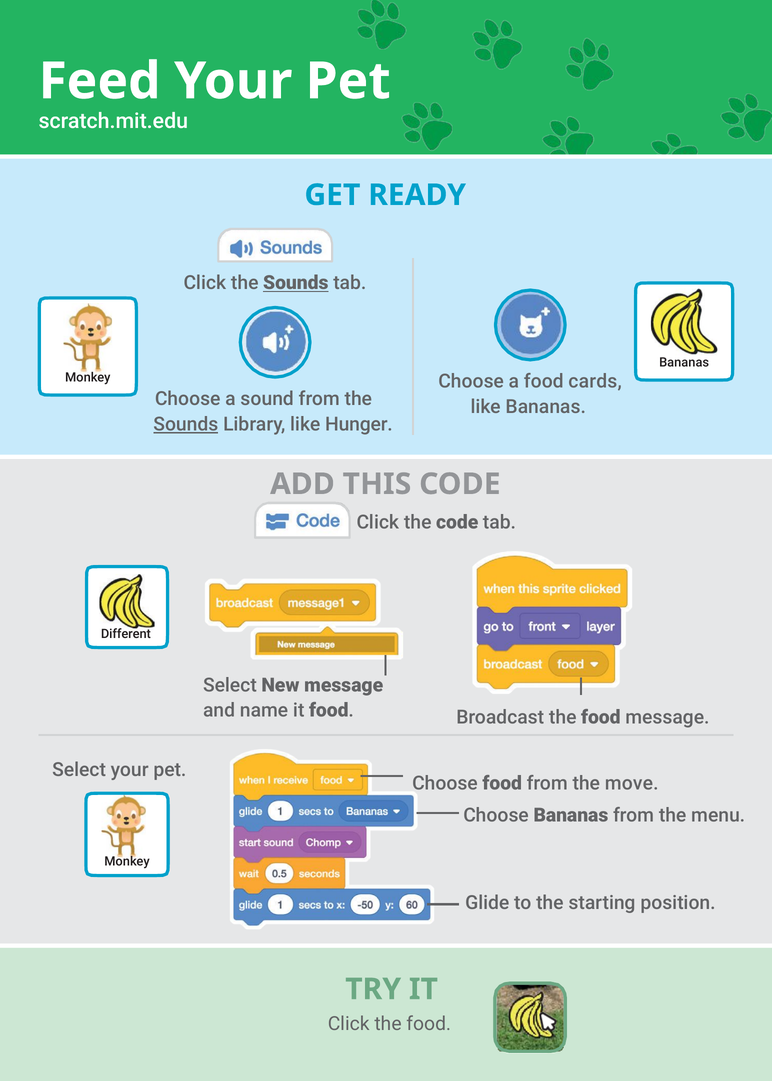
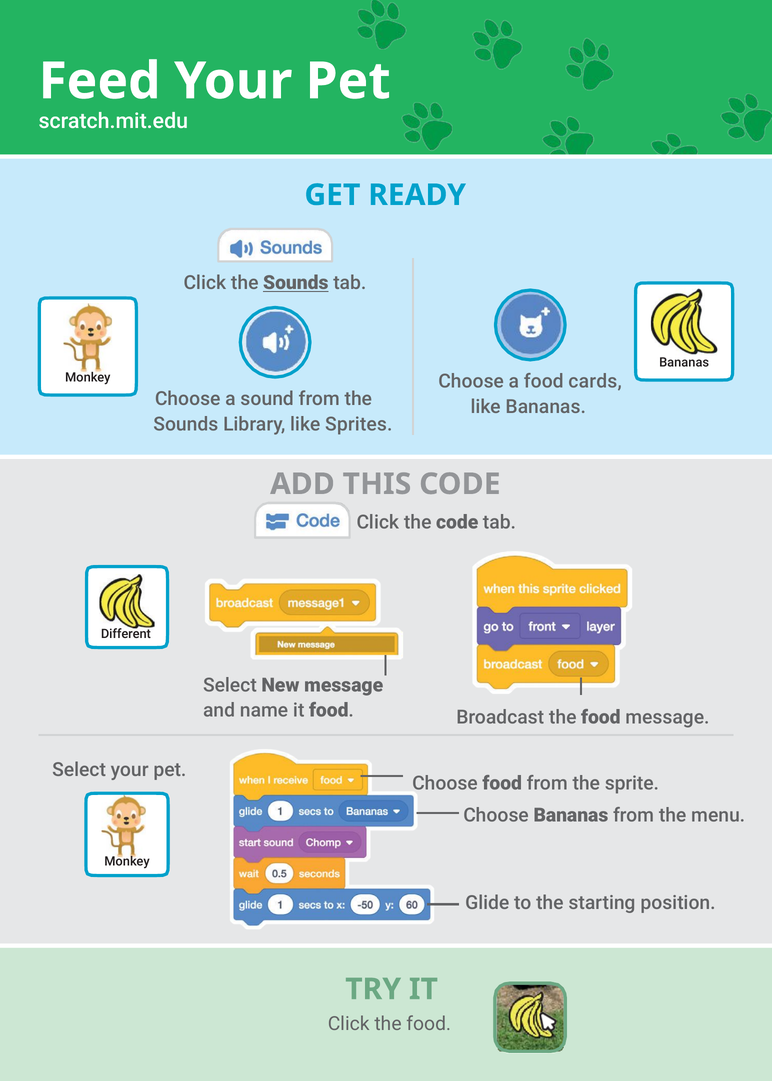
Sounds at (186, 424) underline: present -> none
Hunger: Hunger -> Sprites
move: move -> sprite
